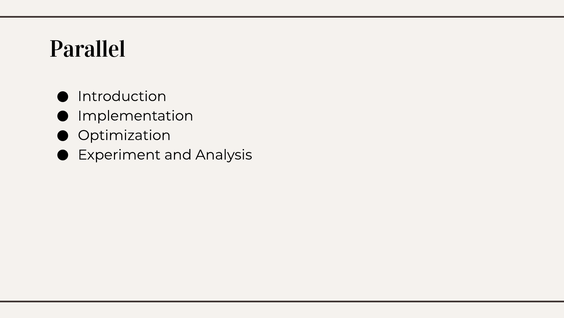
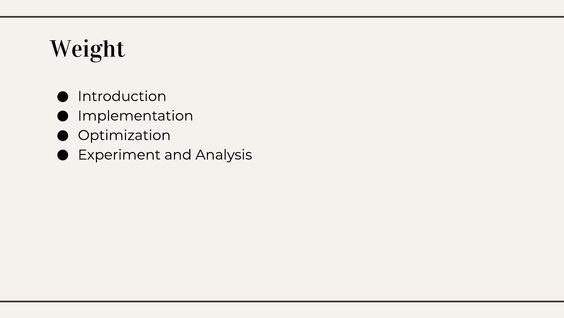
Parallel: Parallel -> Weight
